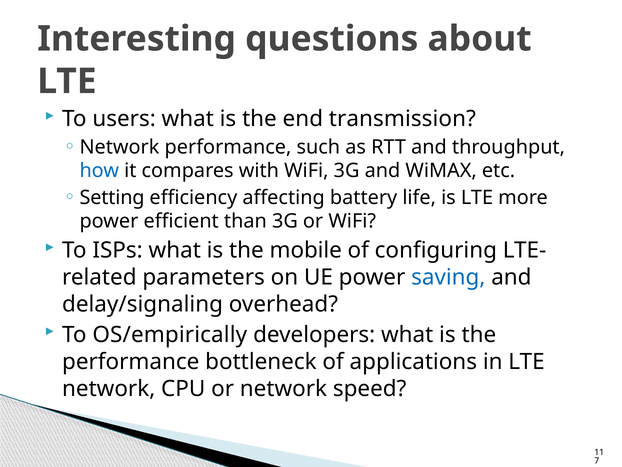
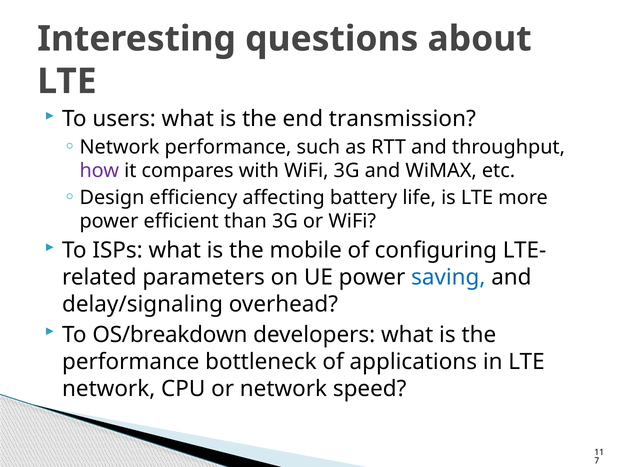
how colour: blue -> purple
Setting: Setting -> Design
OS/empirically: OS/empirically -> OS/breakdown
